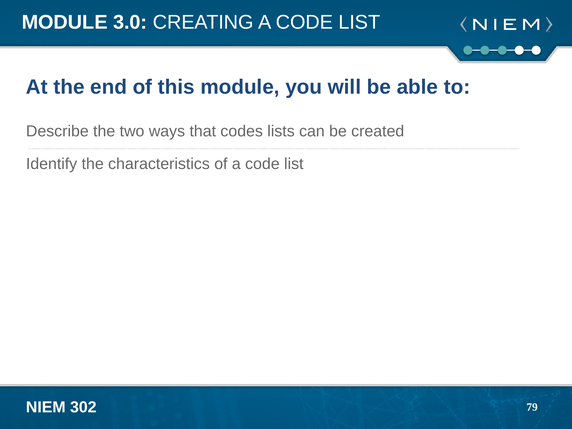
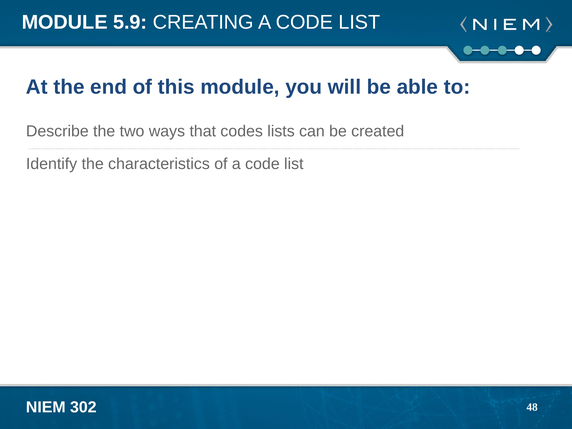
3.0: 3.0 -> 5.9
79: 79 -> 48
